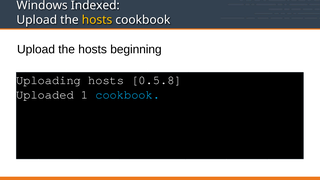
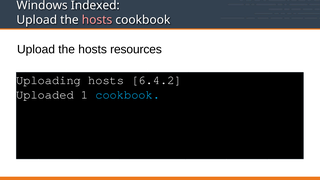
hosts at (97, 20) colour: yellow -> pink
beginning: beginning -> resources
0.5.8: 0.5.8 -> 6.4.2
